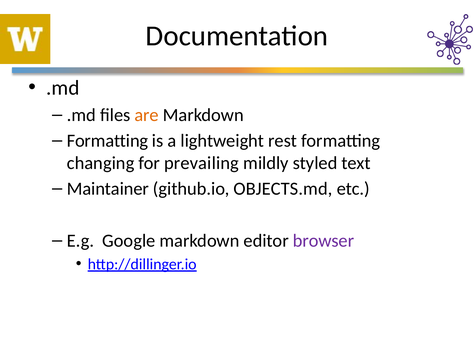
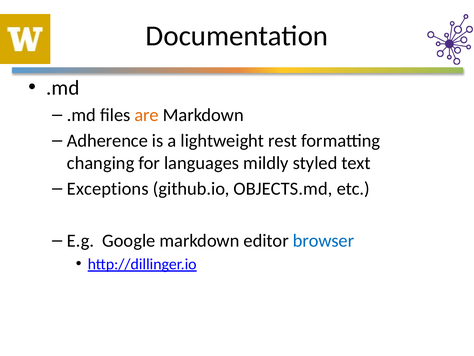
Formatting at (107, 141): Formatting -> Adherence
prevailing: prevailing -> languages
Maintainer: Maintainer -> Exceptions
browser colour: purple -> blue
